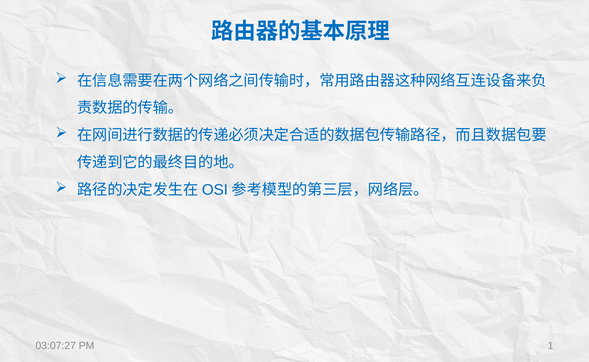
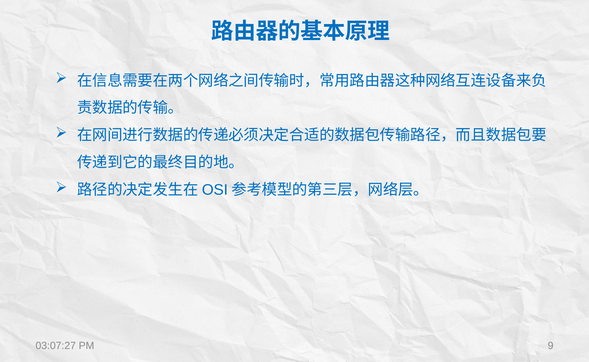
1: 1 -> 9
